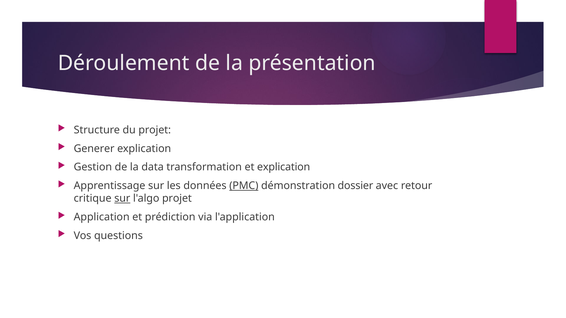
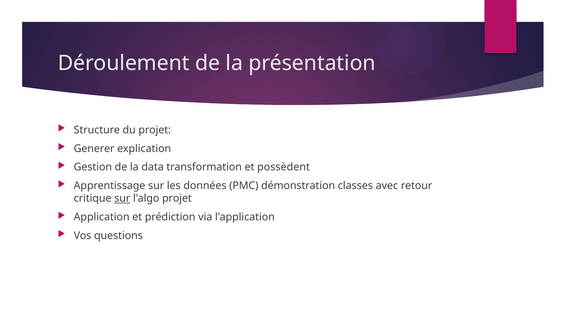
et explication: explication -> possèdent
PMC underline: present -> none
dossier: dossier -> classes
